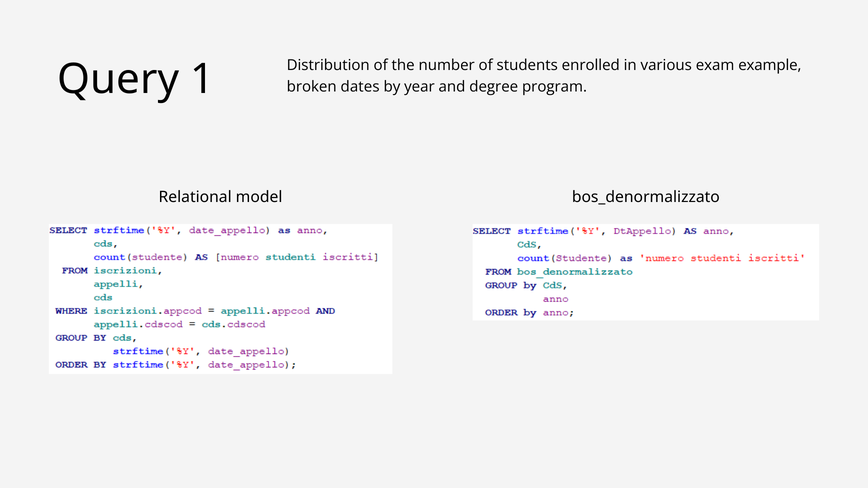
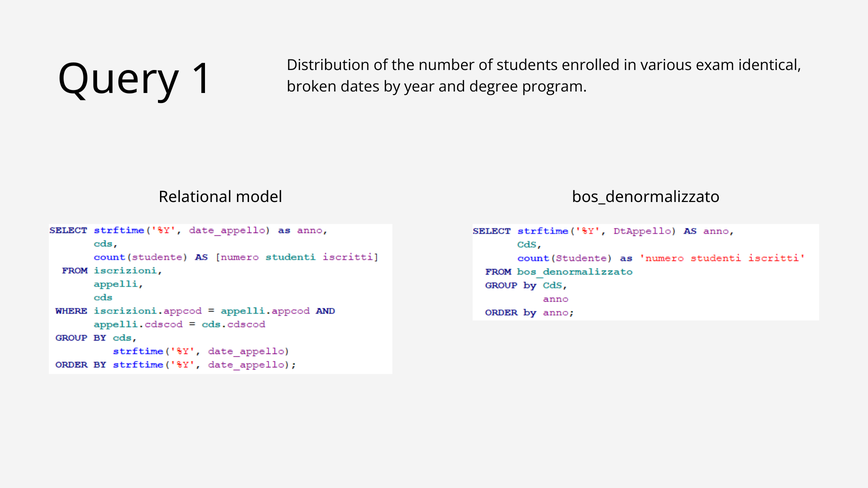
example: example -> identical
